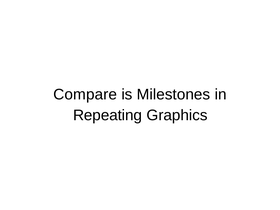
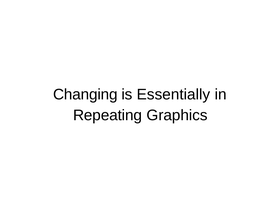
Compare: Compare -> Changing
Milestones: Milestones -> Essentially
